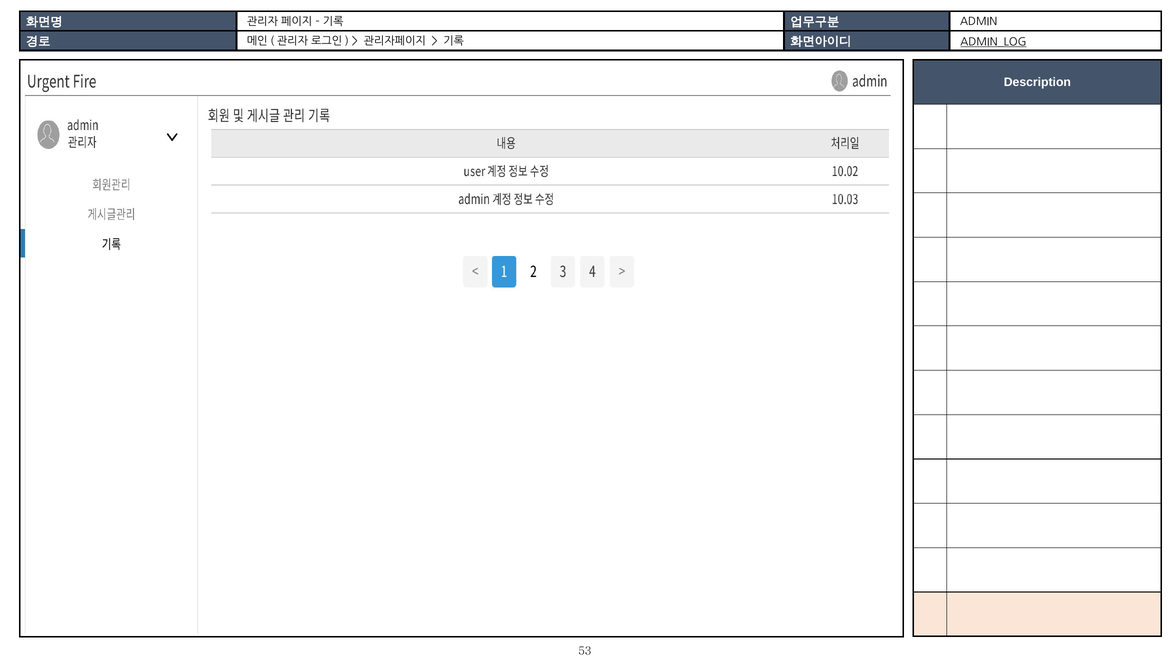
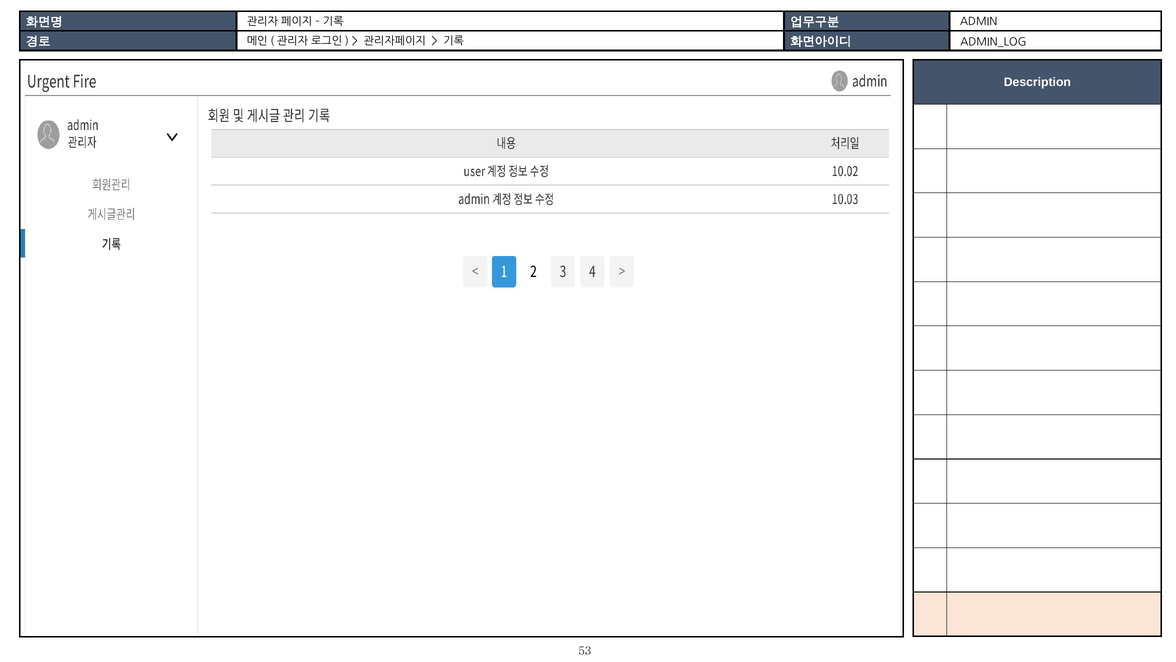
ADMIN_LOG underline: present -> none
